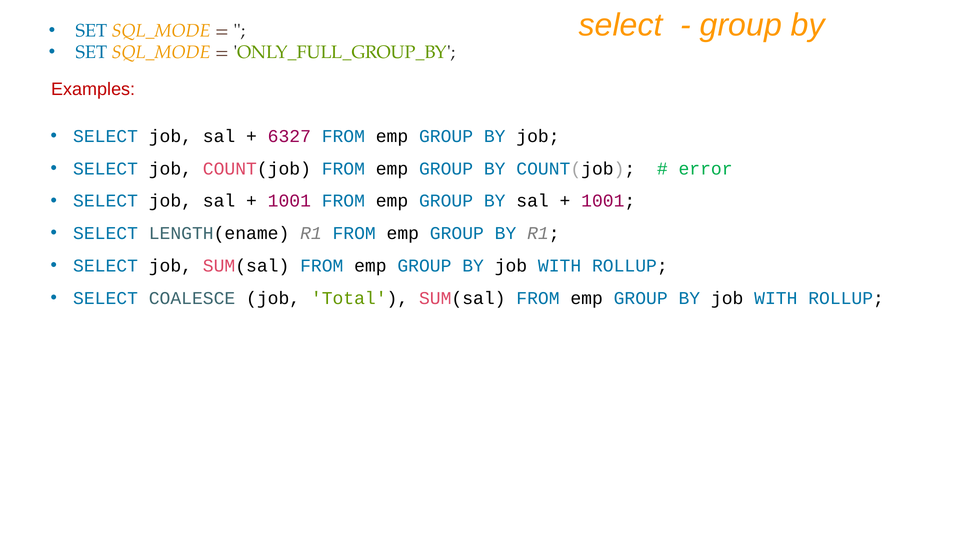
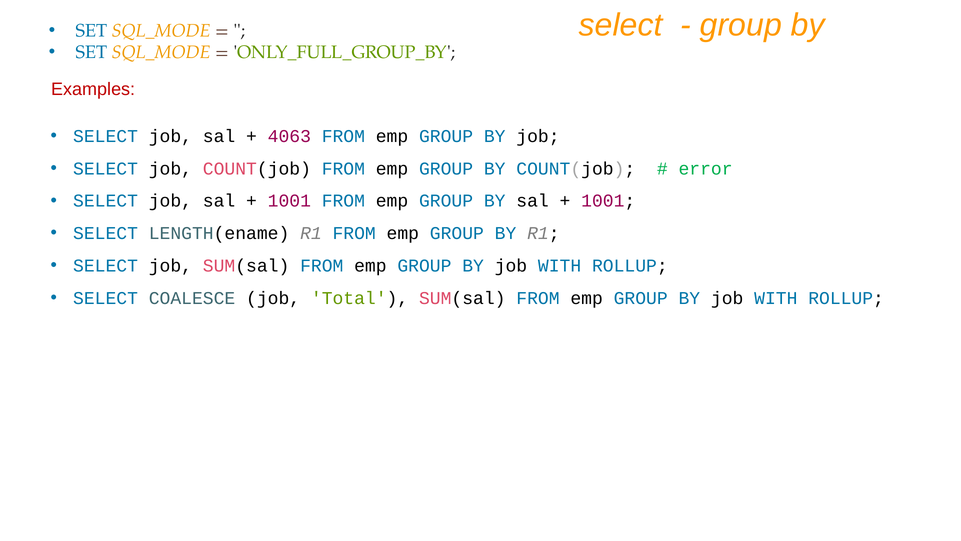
6327: 6327 -> 4063
